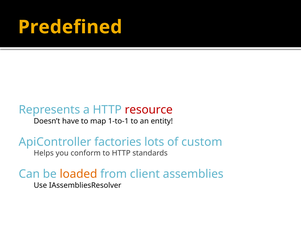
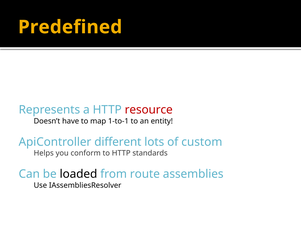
factories: factories -> different
loaded colour: orange -> black
client: client -> route
